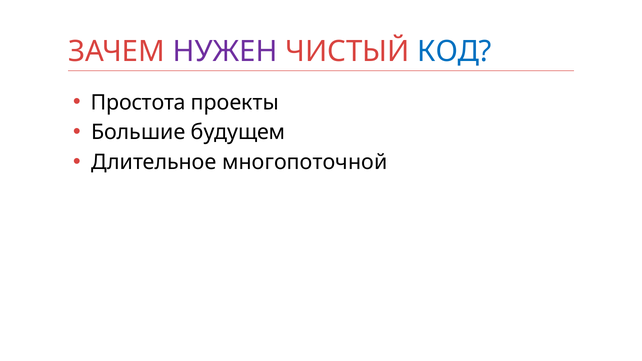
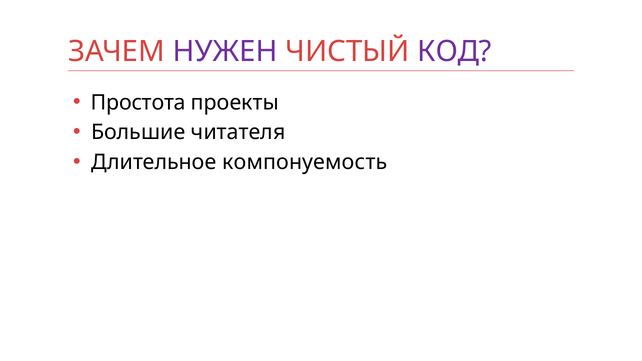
КОД colour: blue -> purple
будущем: будущем -> читателя
многопоточной: многопоточной -> компонуемость
